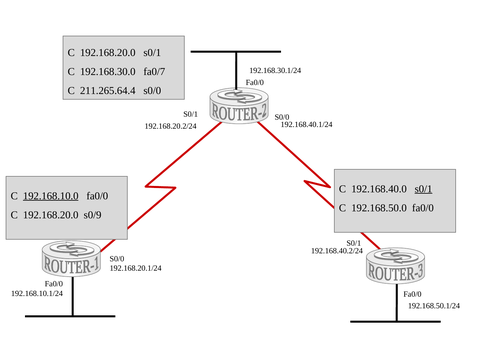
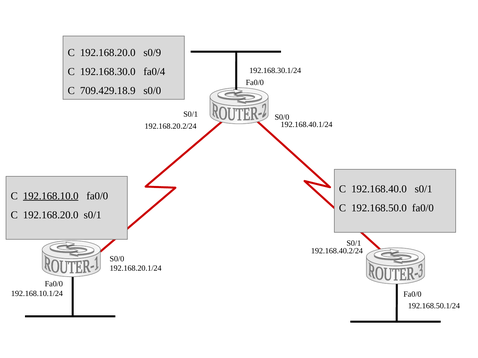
192.168.20.0 s0/1: s0/1 -> s0/9
fa0/7: fa0/7 -> fa0/4
211.265.64.4: 211.265.64.4 -> 709.429.18.9
s0/1 at (424, 189) underline: present -> none
192.168.20.0 s0/9: s0/9 -> s0/1
